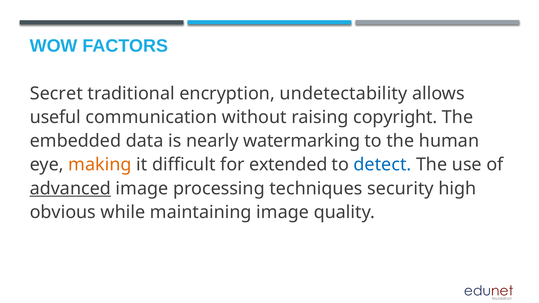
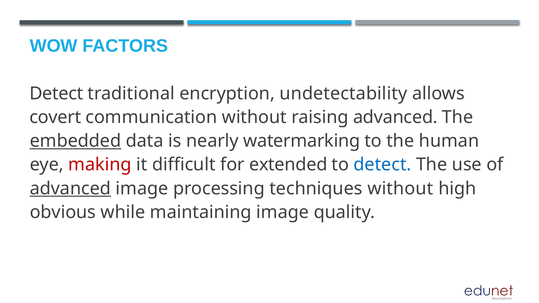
Secret at (56, 94): Secret -> Detect
useful: useful -> covert
raising copyright: copyright -> advanced
embedded underline: none -> present
making colour: orange -> red
techniques security: security -> without
